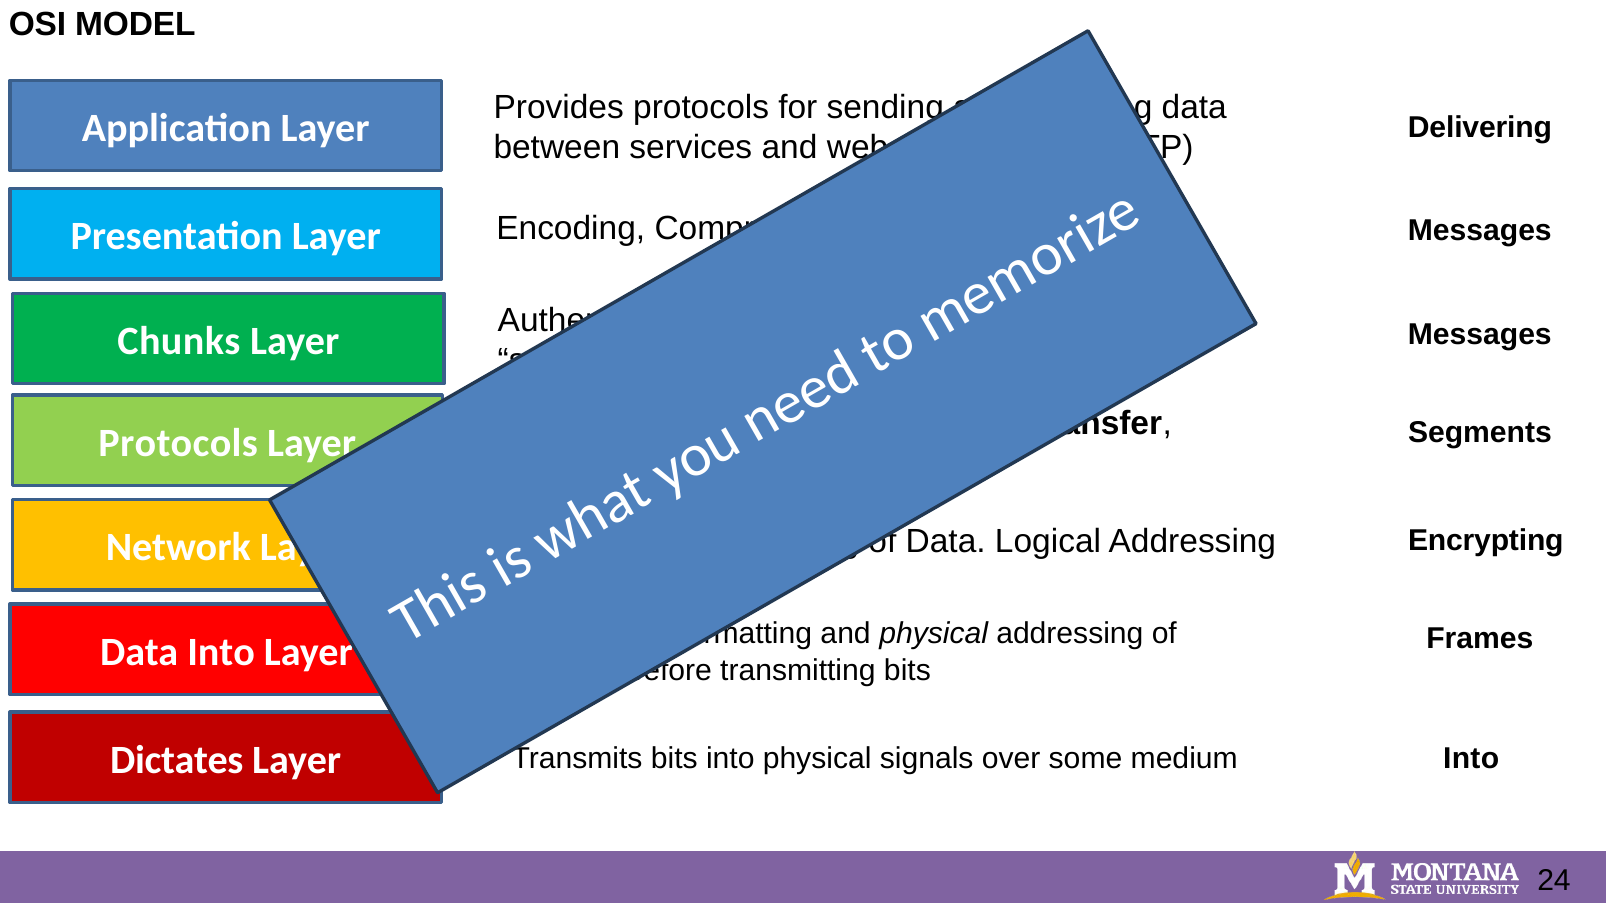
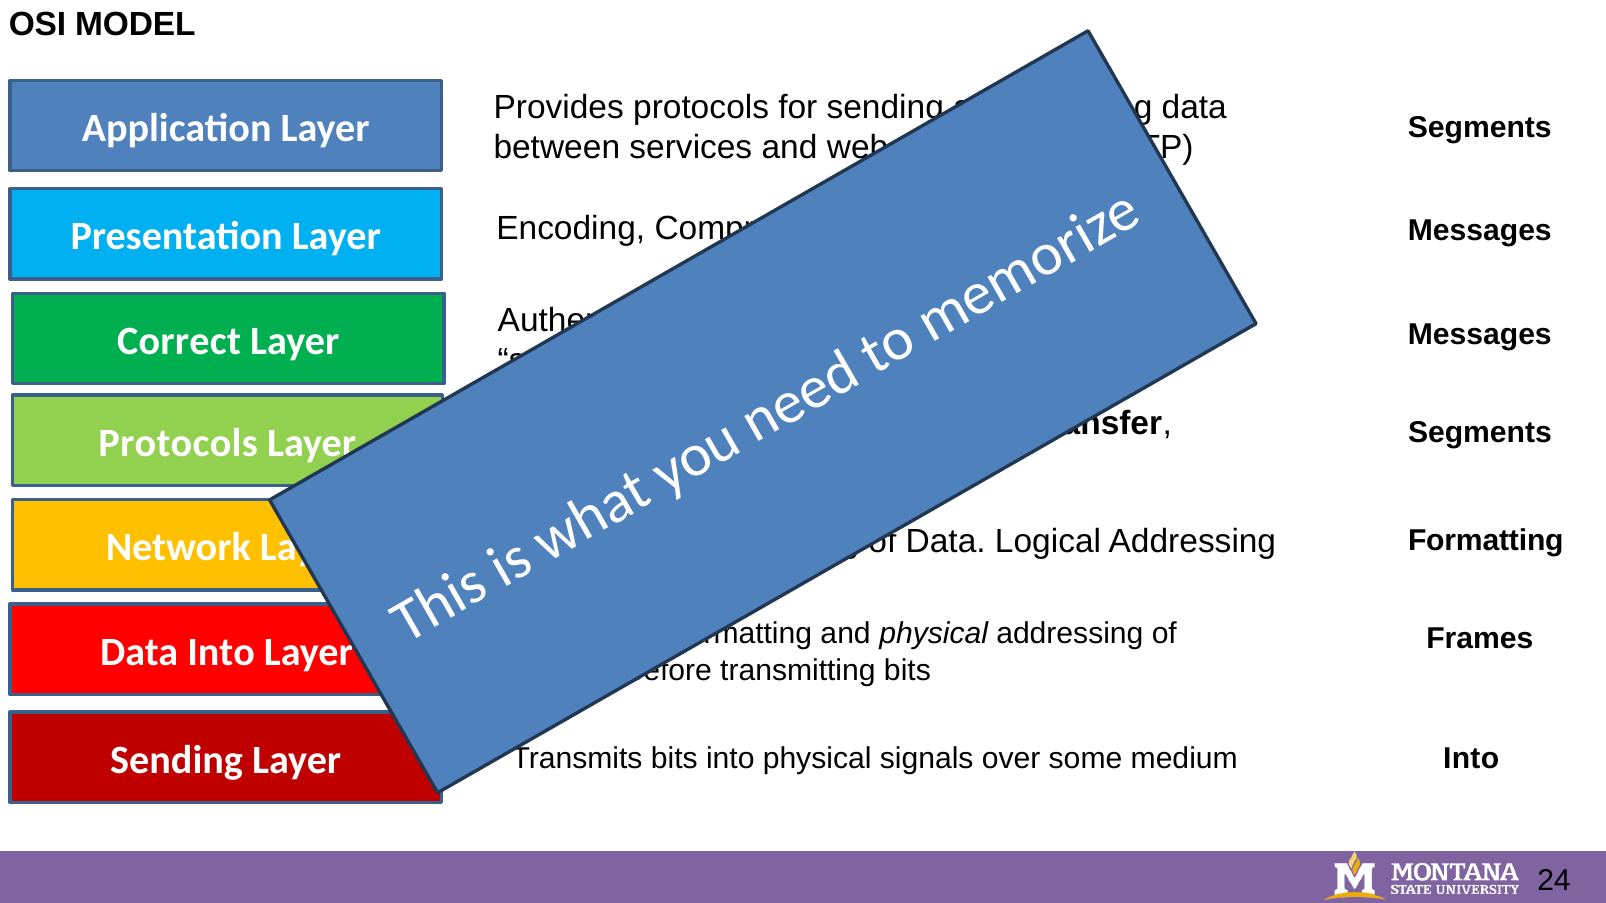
Delivering at (1480, 127): Delivering -> Segments
Chunks: Chunks -> Correct
Encrypting at (1486, 541): Encrypting -> Formatting
Dictates at (177, 760): Dictates -> Sending
